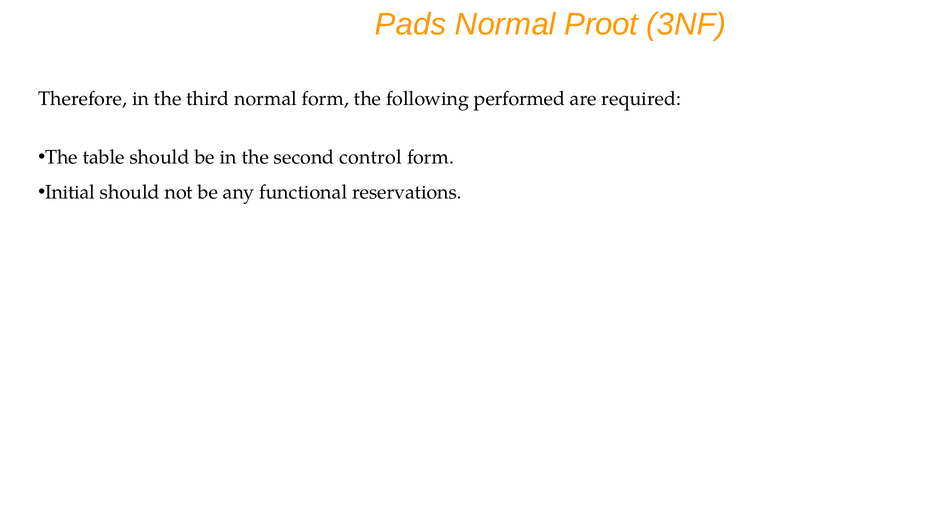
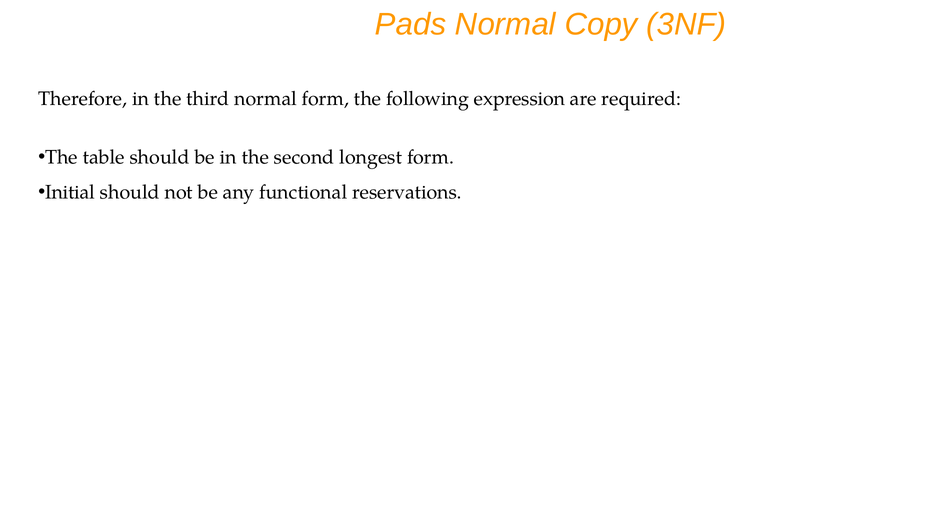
Proot: Proot -> Copy
performed: performed -> expression
control: control -> longest
